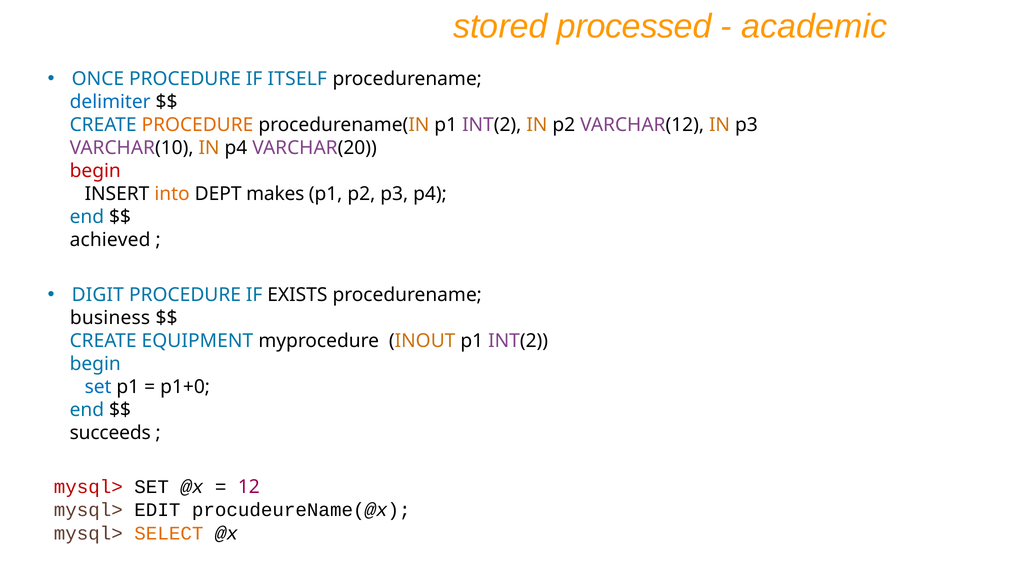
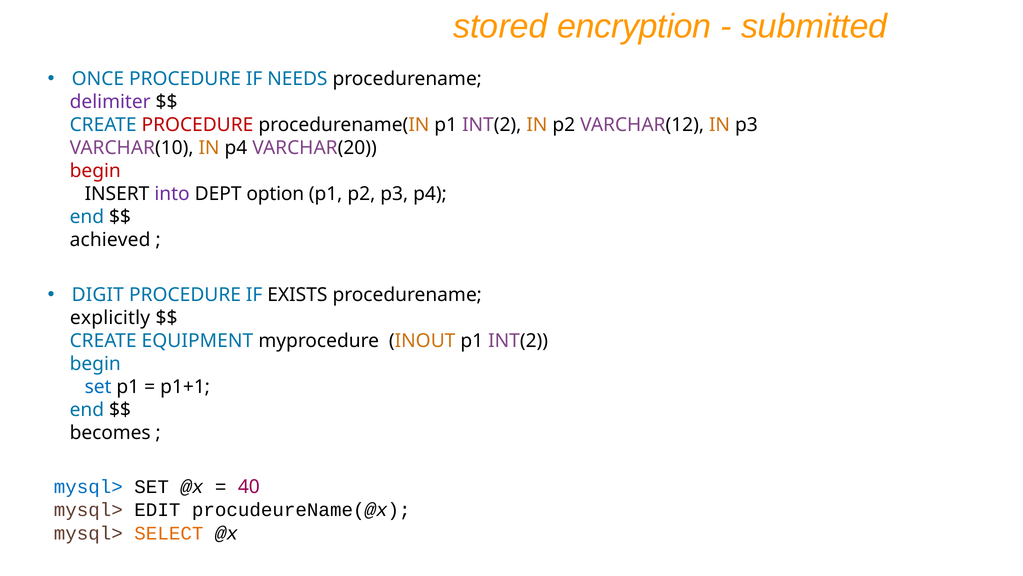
processed: processed -> encryption
academic: academic -> submitted
ITSELF: ITSELF -> NEEDS
delimiter colour: blue -> purple
PROCEDURE at (197, 125) colour: orange -> red
into colour: orange -> purple
makes: makes -> option
business: business -> explicitly
p1+0: p1+0 -> p1+1
succeeds: succeeds -> becomes
mysql> at (88, 487) colour: red -> blue
12: 12 -> 40
